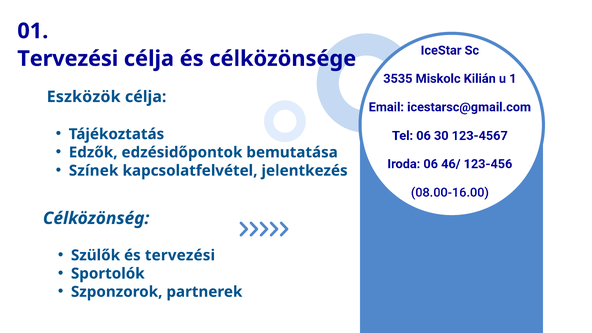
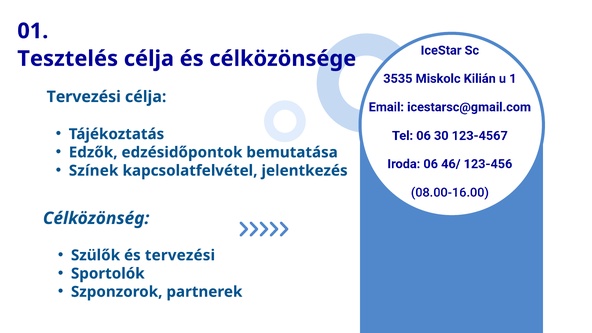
Tervezési at (68, 59): Tervezési -> Tesztelés
Eszközök at (84, 97): Eszközök -> Tervezési
